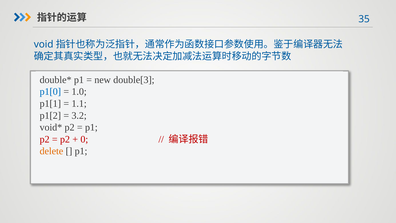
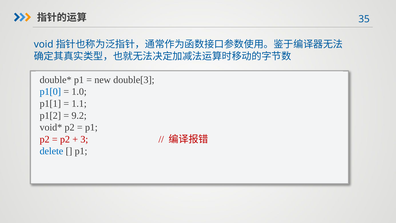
3.2: 3.2 -> 9.2
0: 0 -> 3
delete colour: orange -> blue
